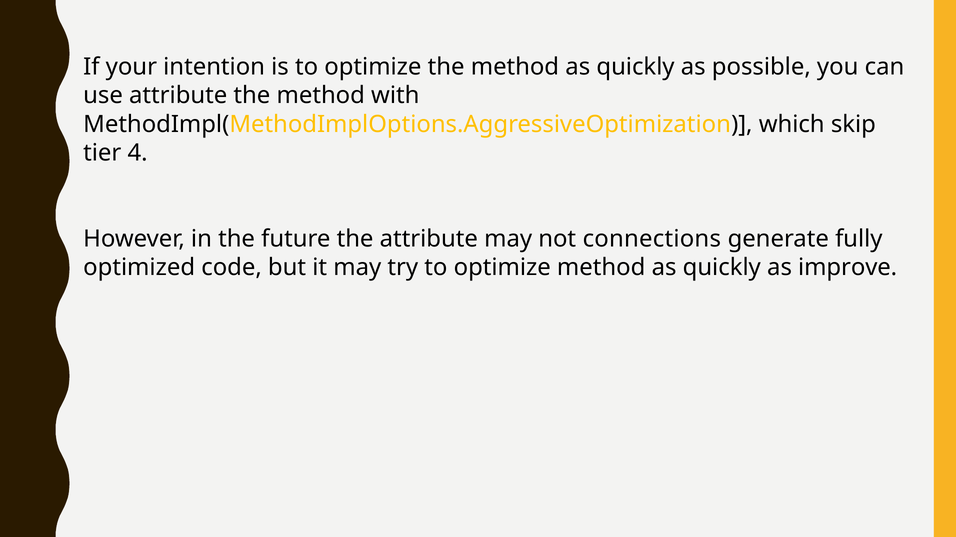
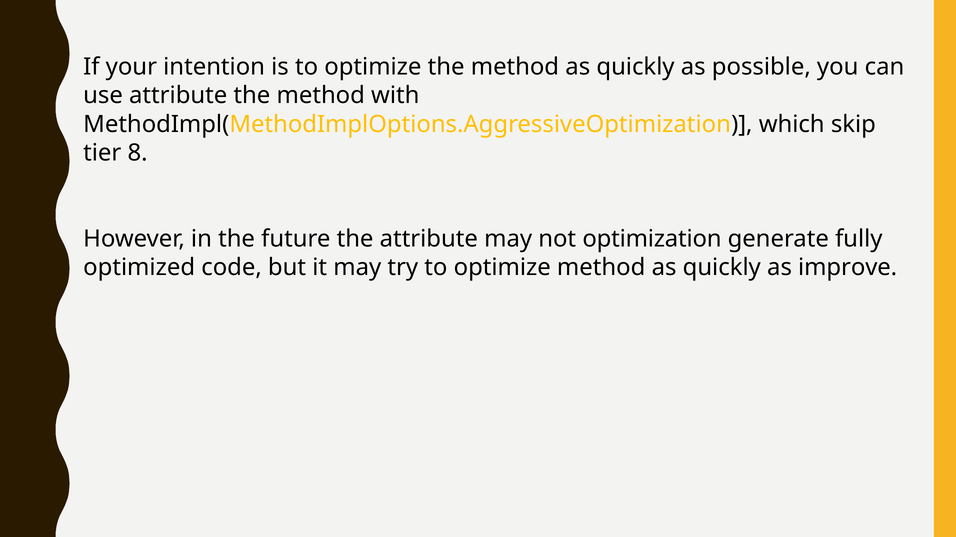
4: 4 -> 8
connections: connections -> optimization
